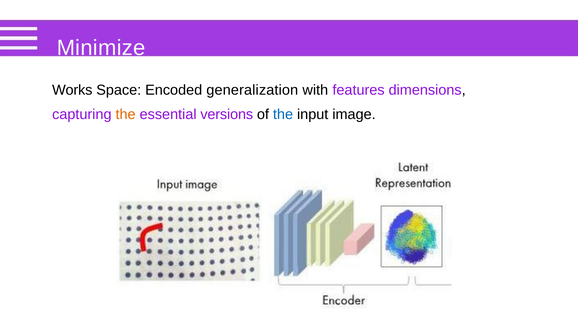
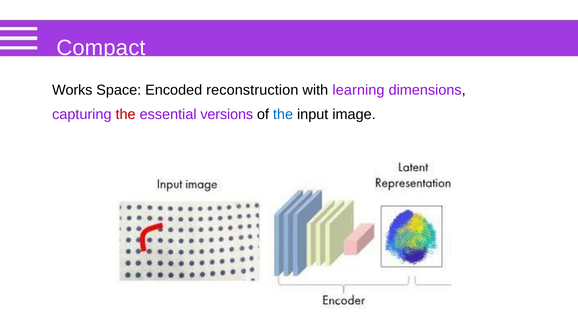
Minimize: Minimize -> Compact
generalization: generalization -> reconstruction
features: features -> learning
the at (126, 114) colour: orange -> red
